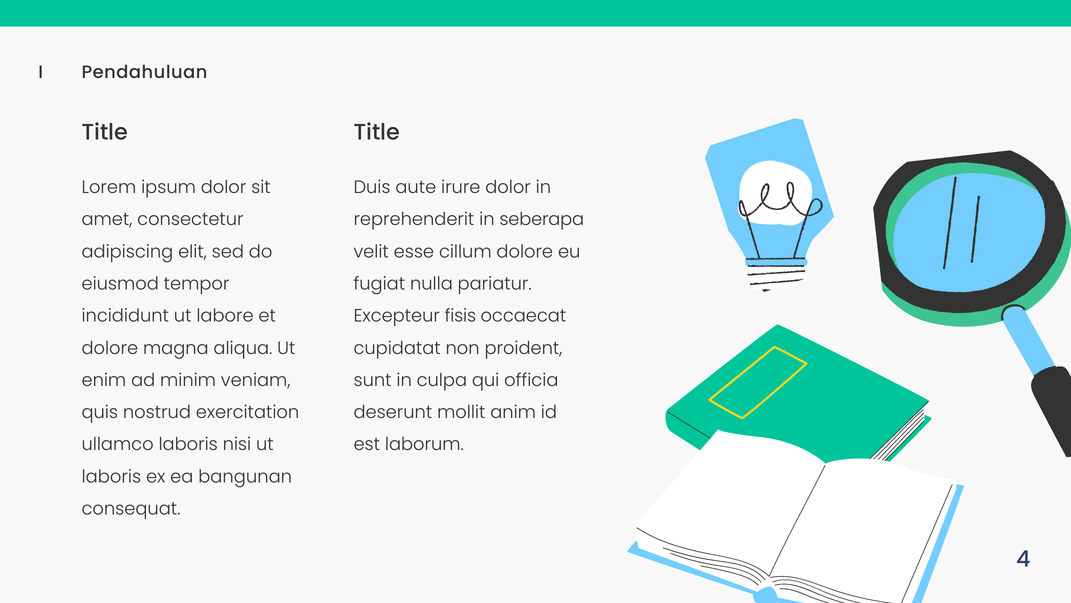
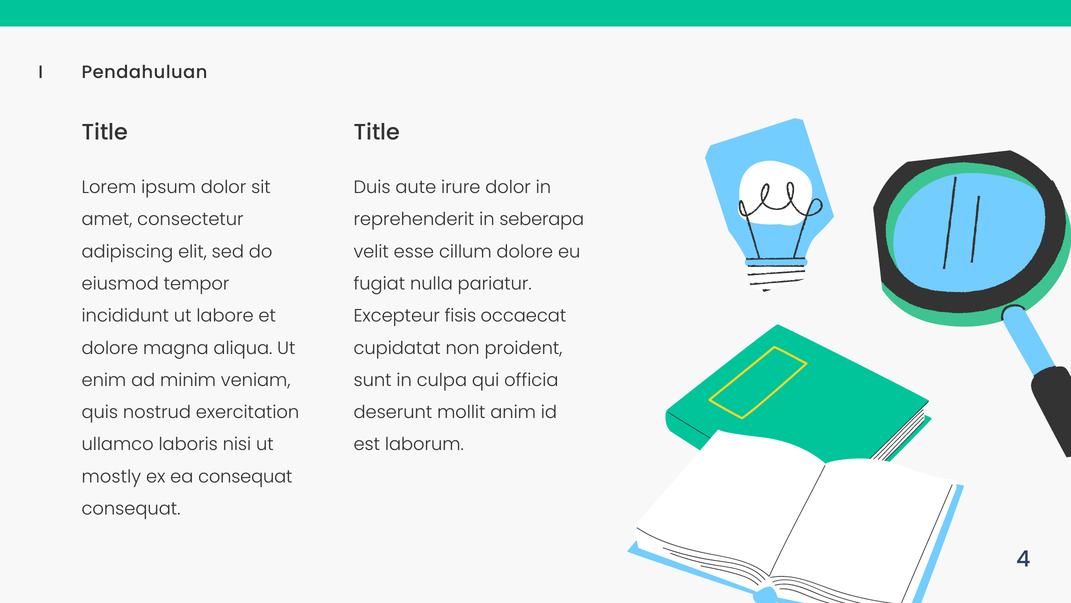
laboris at (111, 476): laboris -> mostly
ea bangunan: bangunan -> consequat
